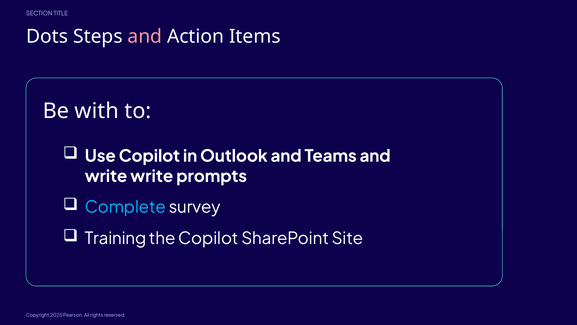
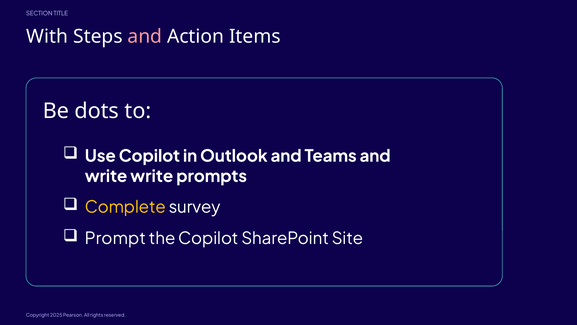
Dots: Dots -> With
with: with -> dots
Complete colour: light blue -> yellow
Training: Training -> Prompt
